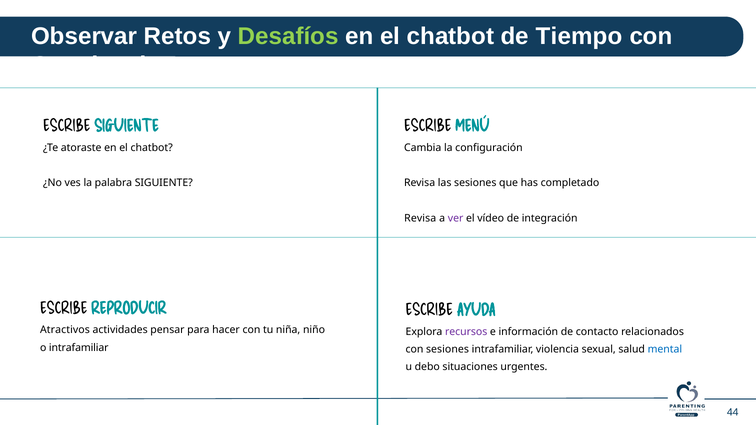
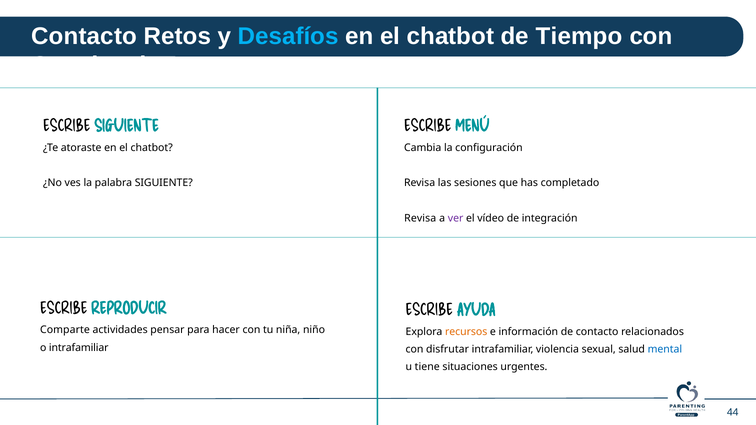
Observar at (84, 36): Observar -> Contacto
Desafíos colour: light green -> light blue
Atractivos: Atractivos -> Comparte
recursos colour: purple -> orange
con sesiones: sesiones -> disfrutar
debo: debo -> tiene
